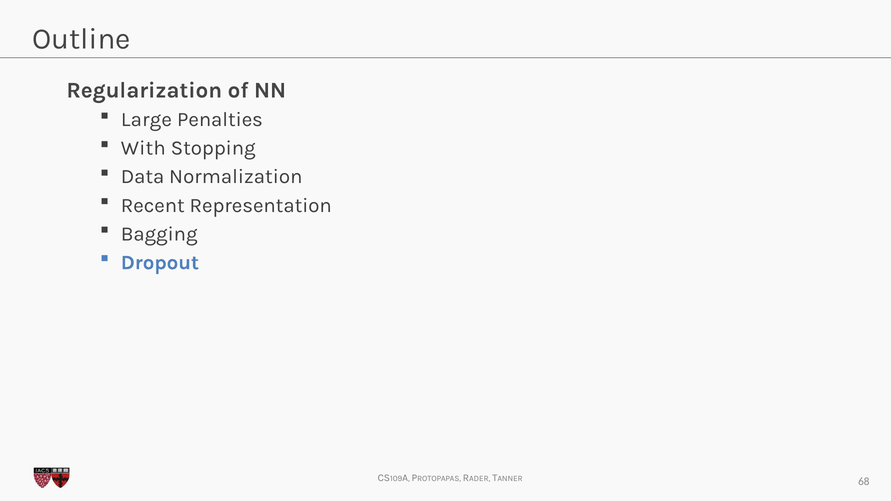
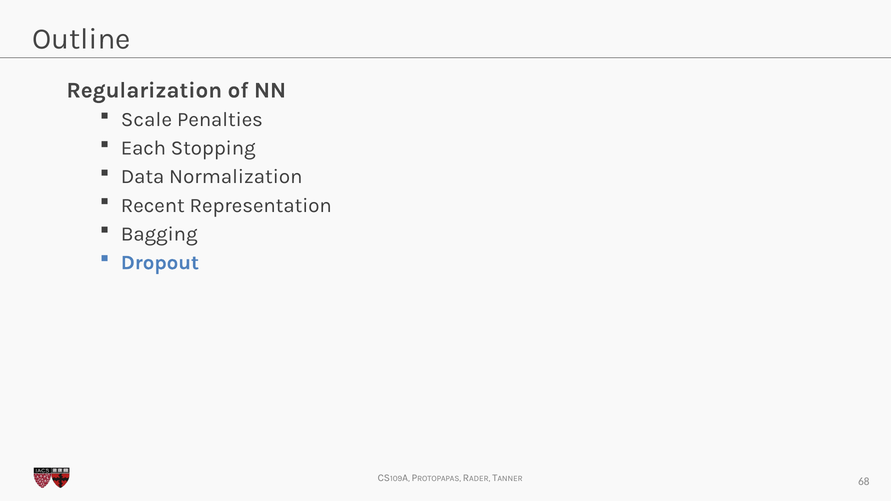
Large: Large -> Scale
With: With -> Each
